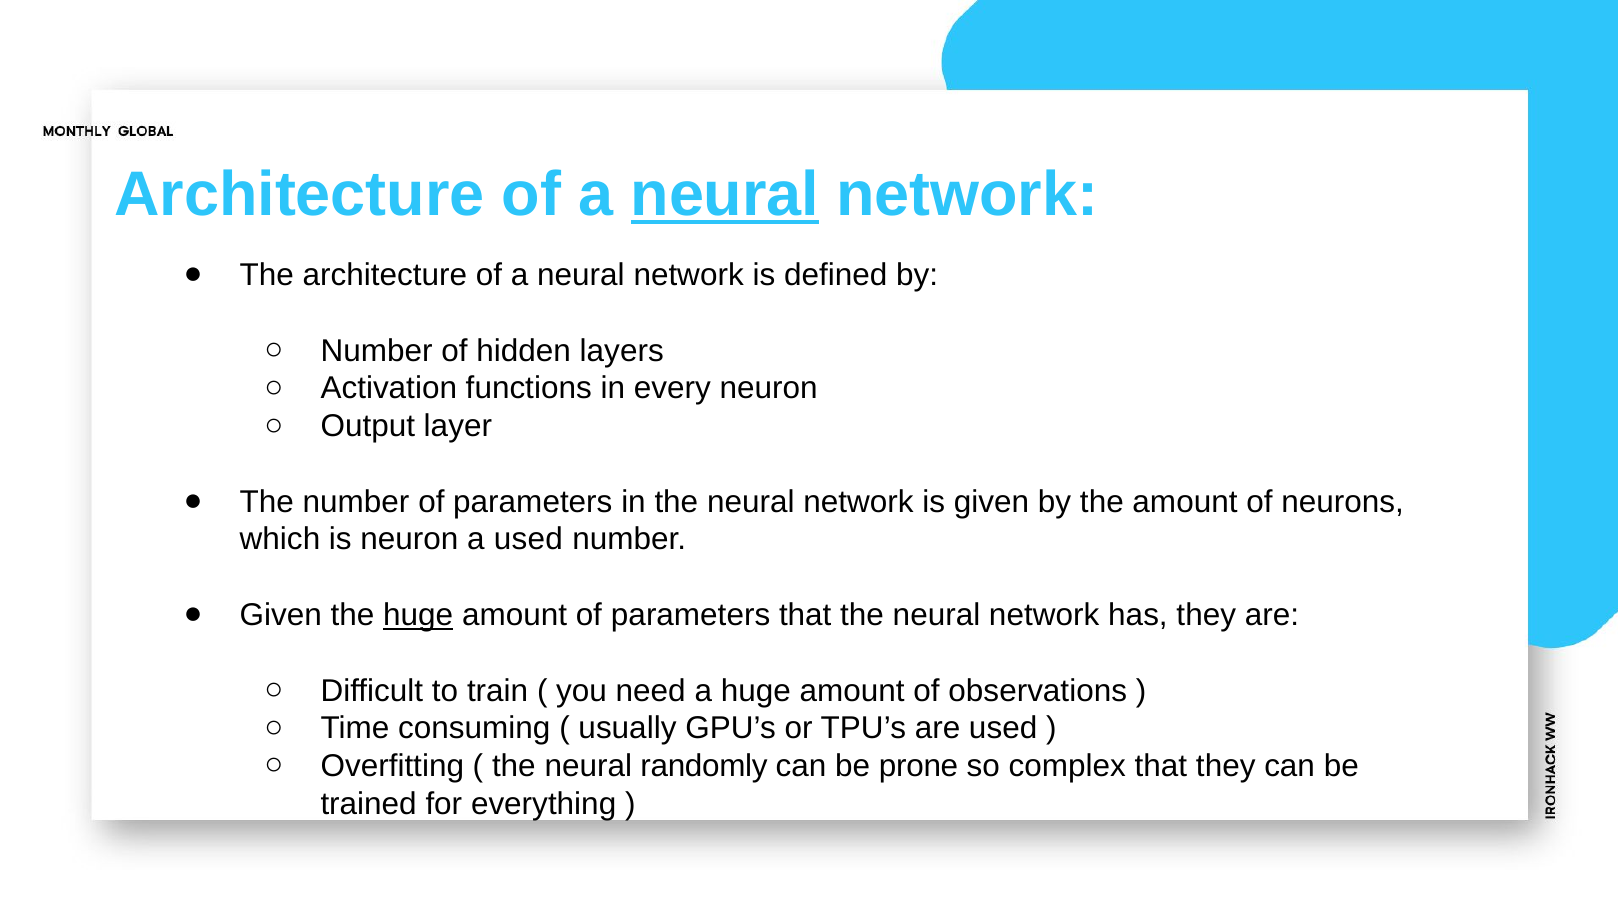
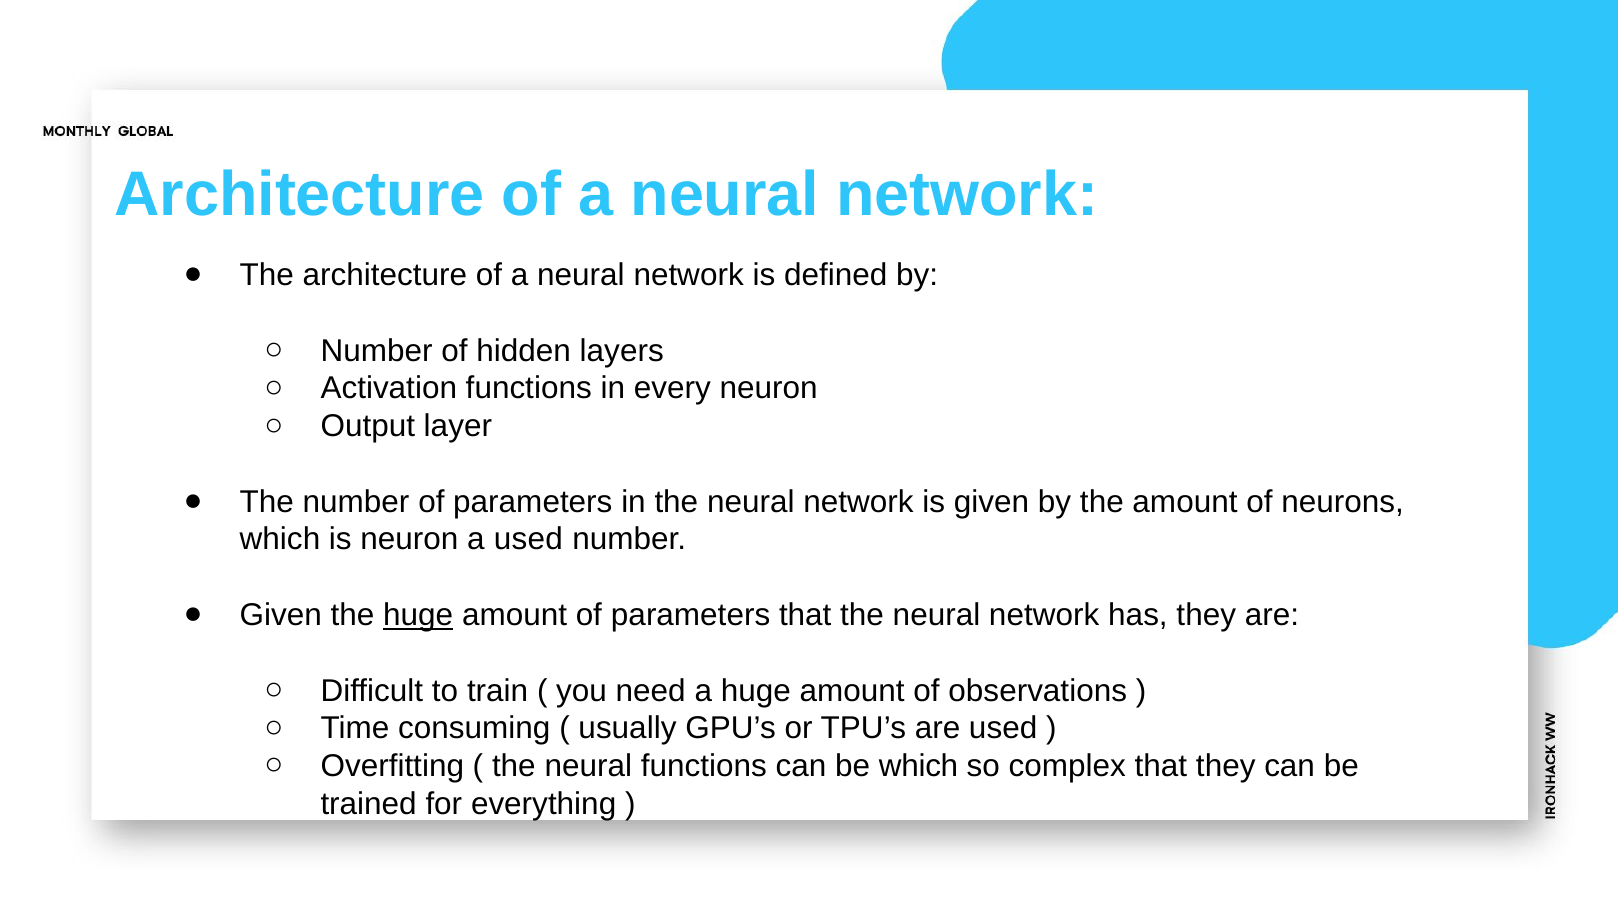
neural at (725, 195) underline: present -> none
neural randomly: randomly -> functions
be prone: prone -> which
